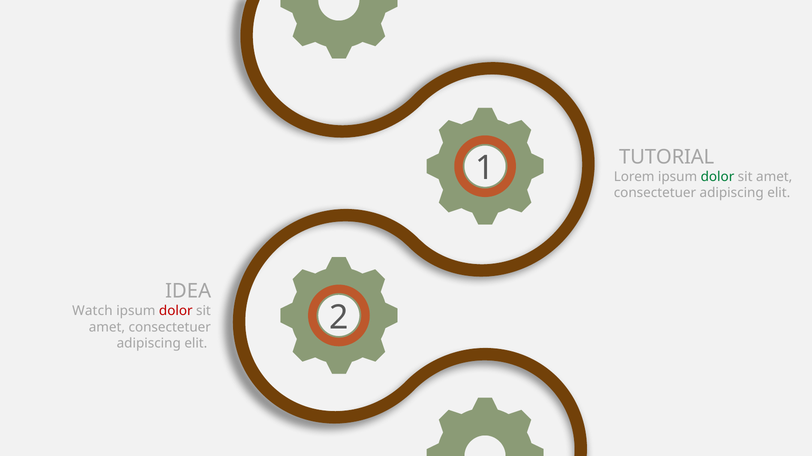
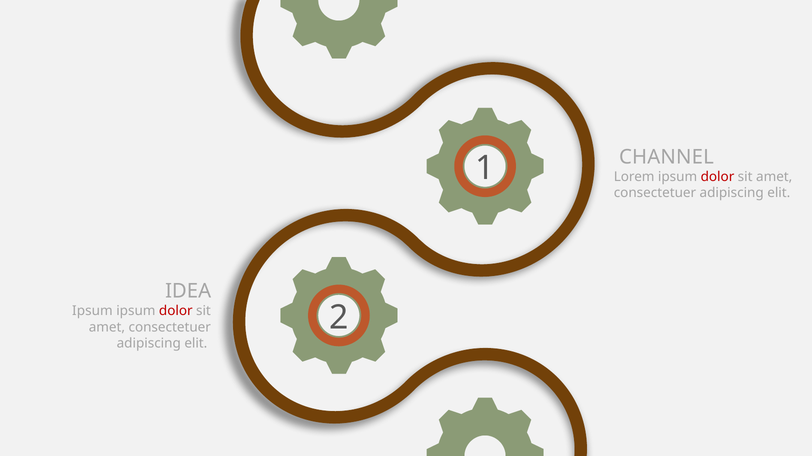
TUTORIAL: TUTORIAL -> CHANNEL
dolor at (717, 177) colour: green -> red
Watch at (92, 311): Watch -> Ipsum
